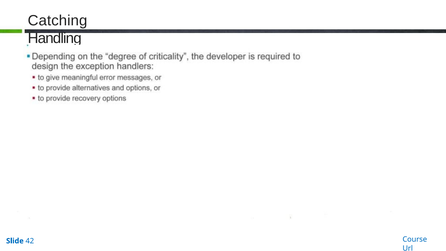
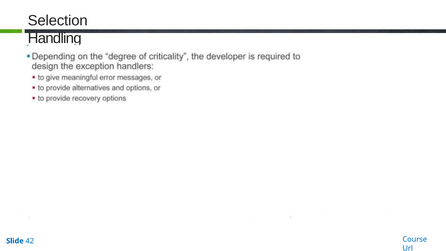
Catching: Catching -> Selection
